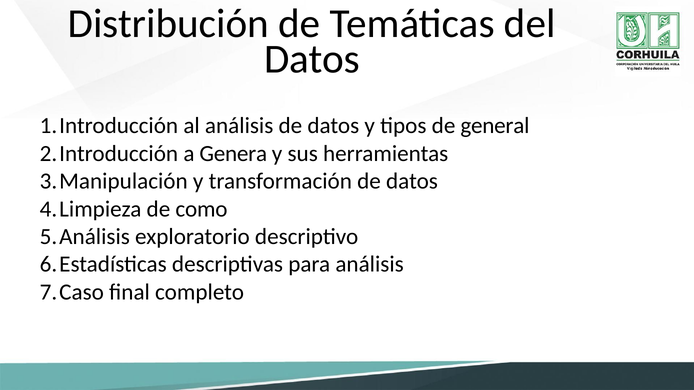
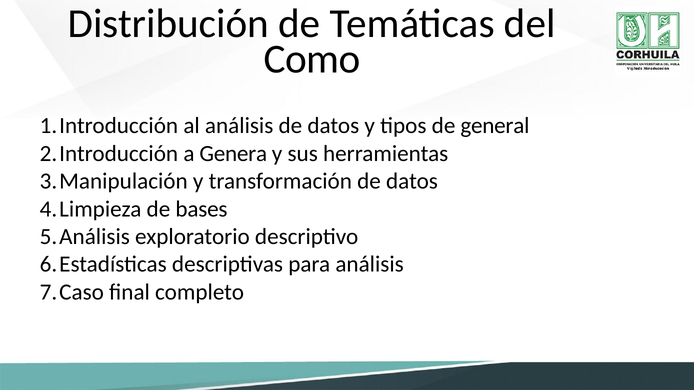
Datos at (312, 59): Datos -> Como
como: como -> bases
